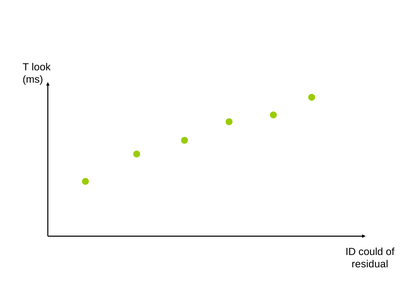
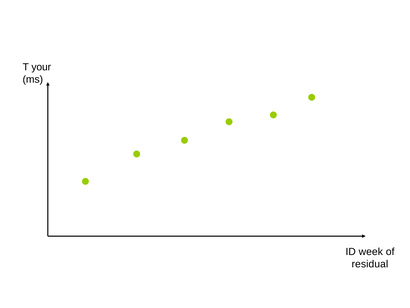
look: look -> your
could: could -> week
